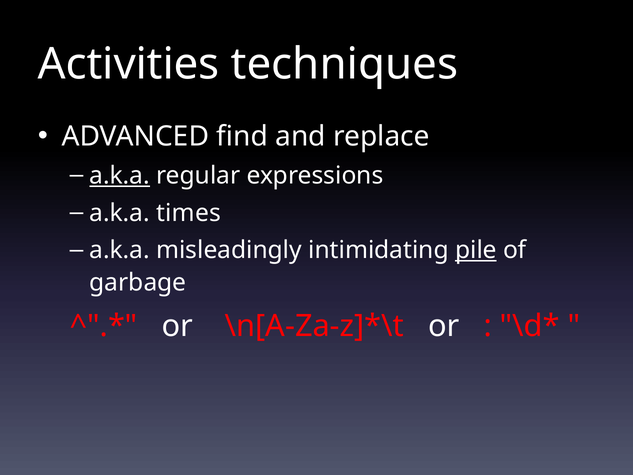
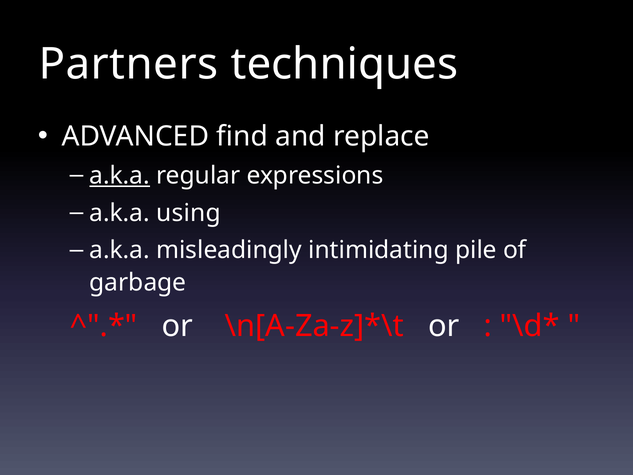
Activities: Activities -> Partners
times: times -> using
pile underline: present -> none
